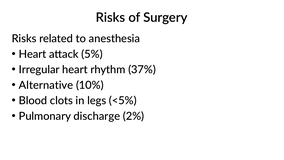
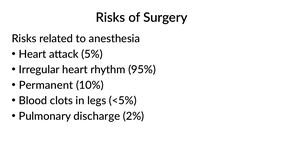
37%: 37% -> 95%
Alternative: Alternative -> Permanent
